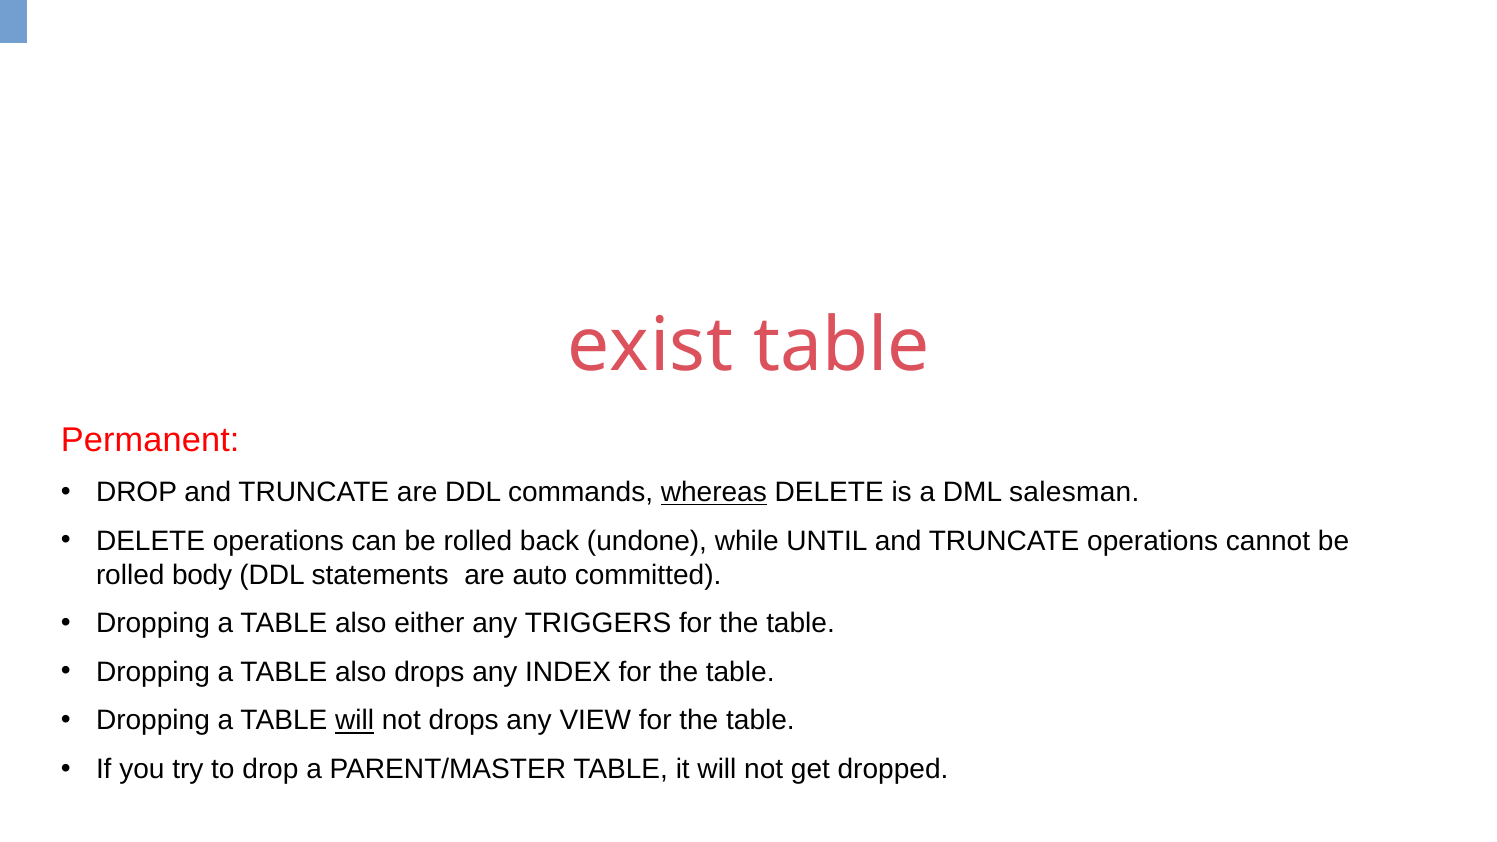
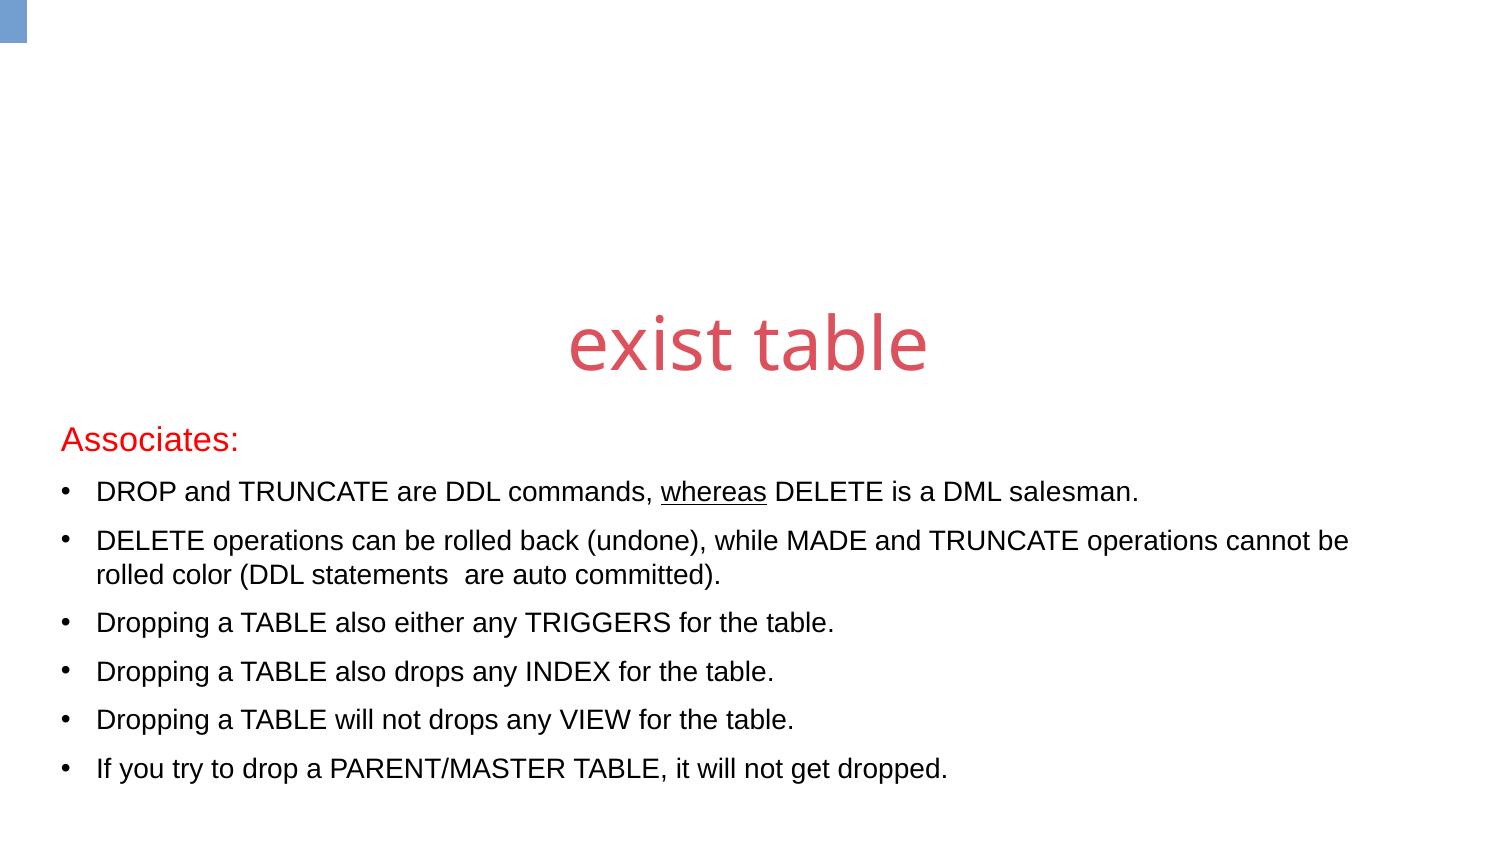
Permanent: Permanent -> Associates
UNTIL: UNTIL -> MADE
body: body -> color
will at (355, 721) underline: present -> none
